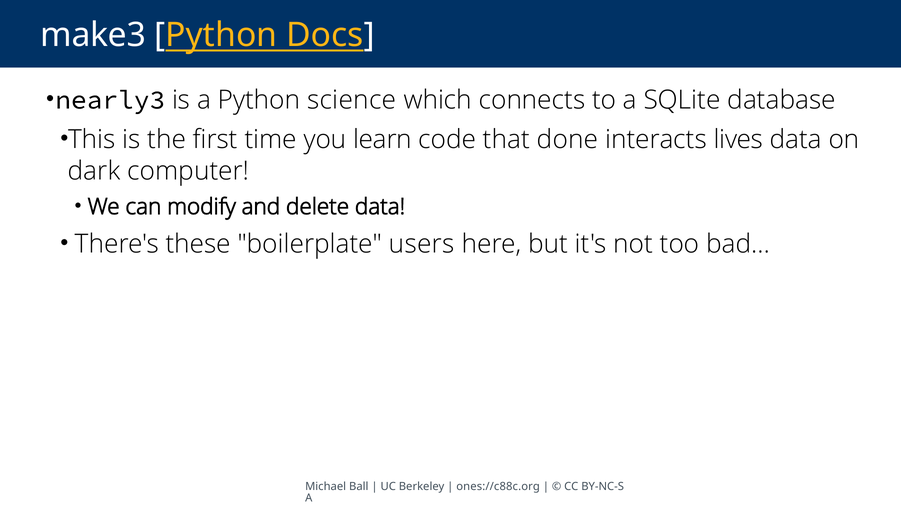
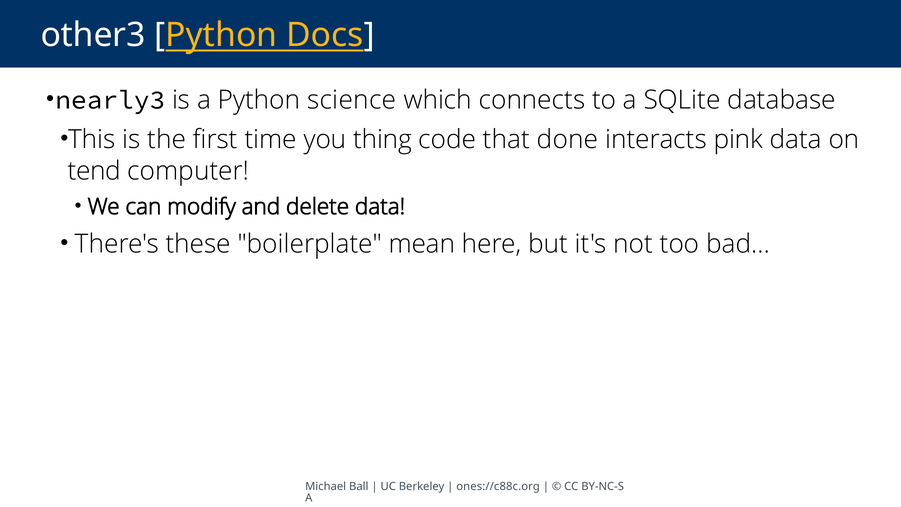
make3: make3 -> other3
learn: learn -> thing
lives: lives -> pink
dark: dark -> tend
users: users -> mean
